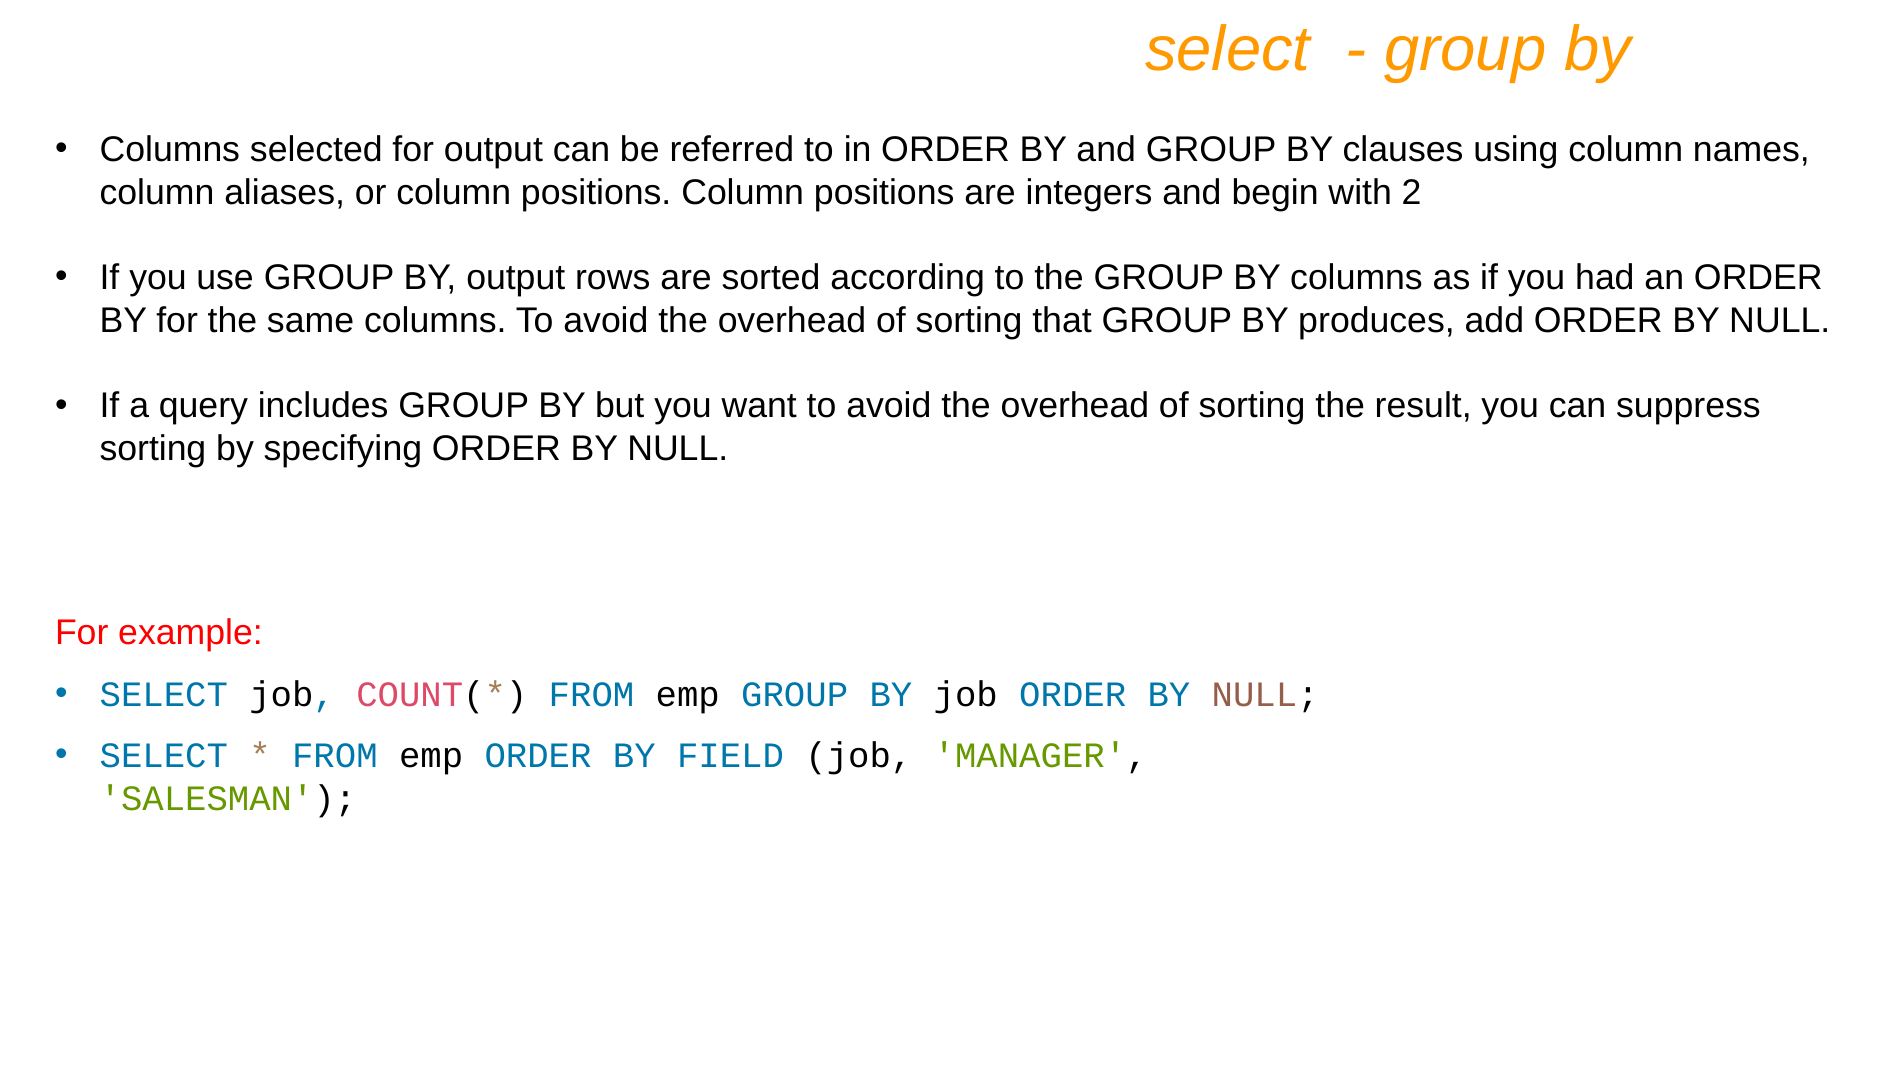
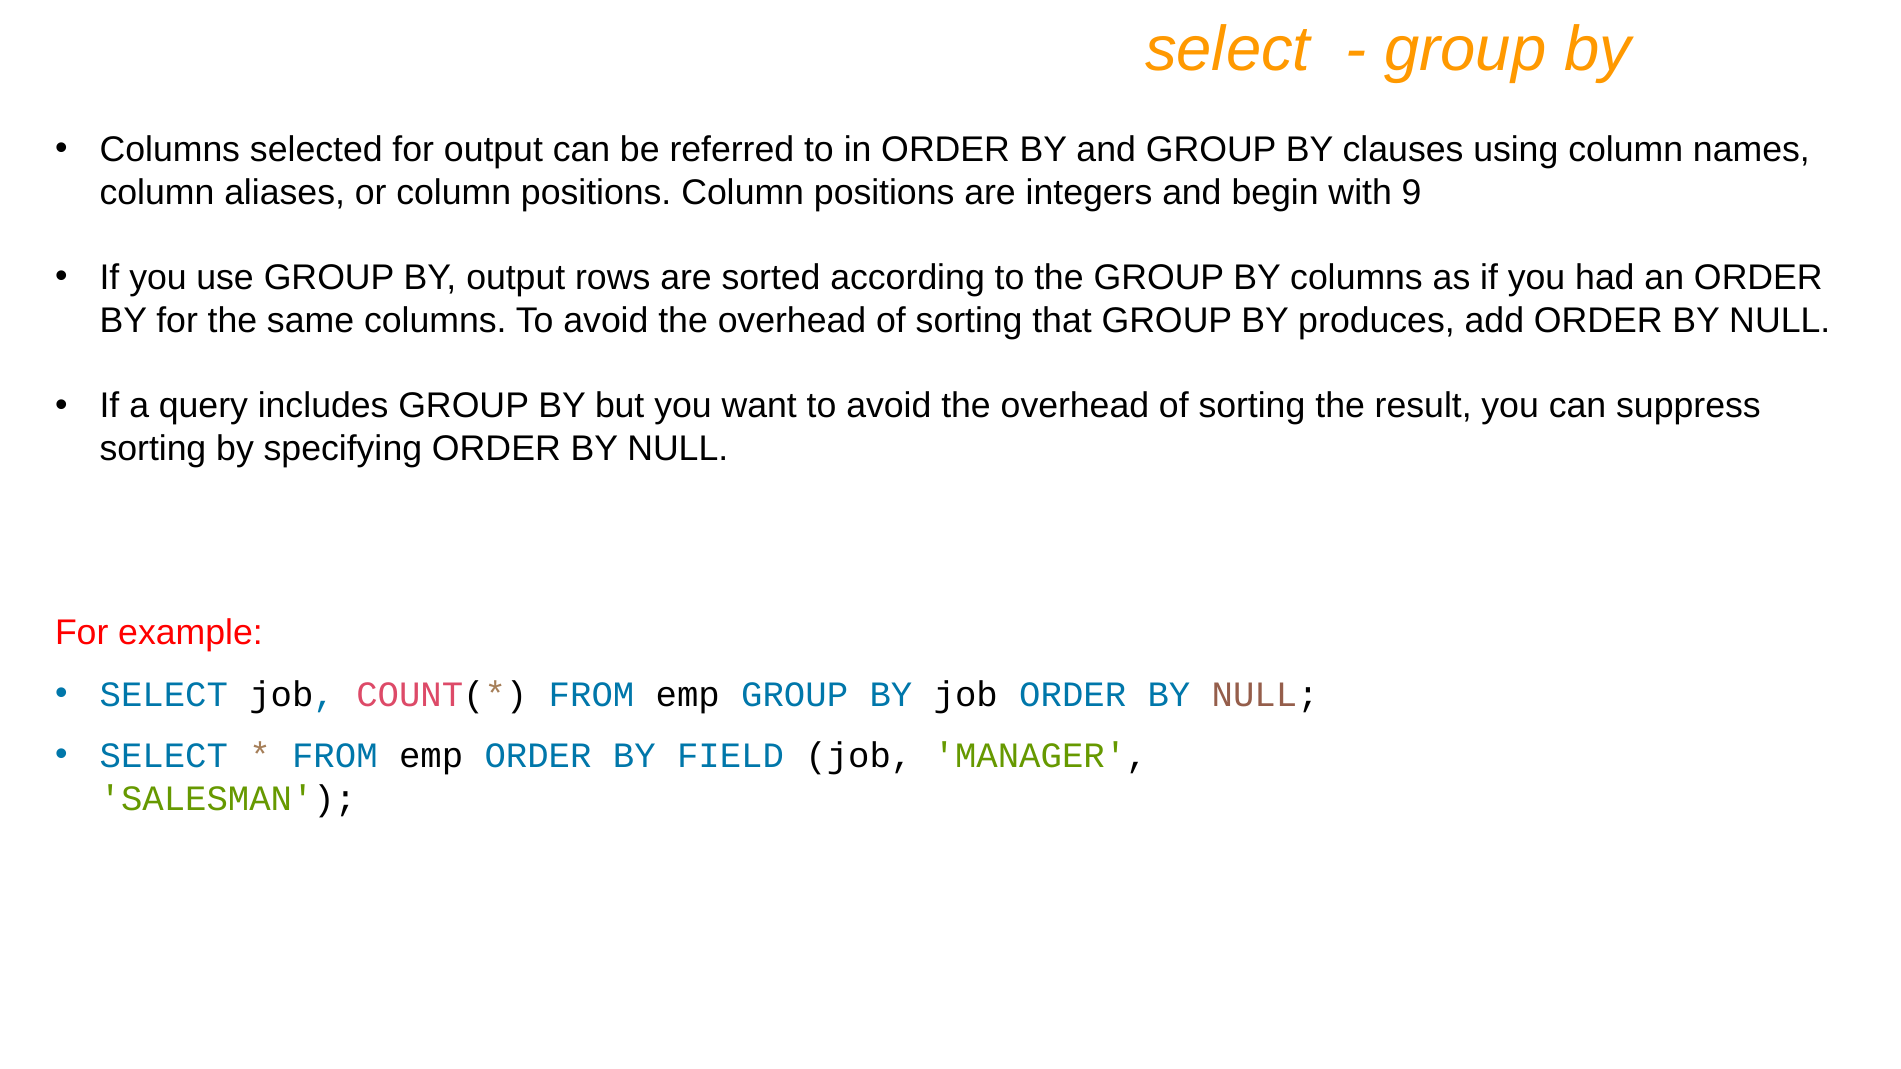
2: 2 -> 9
